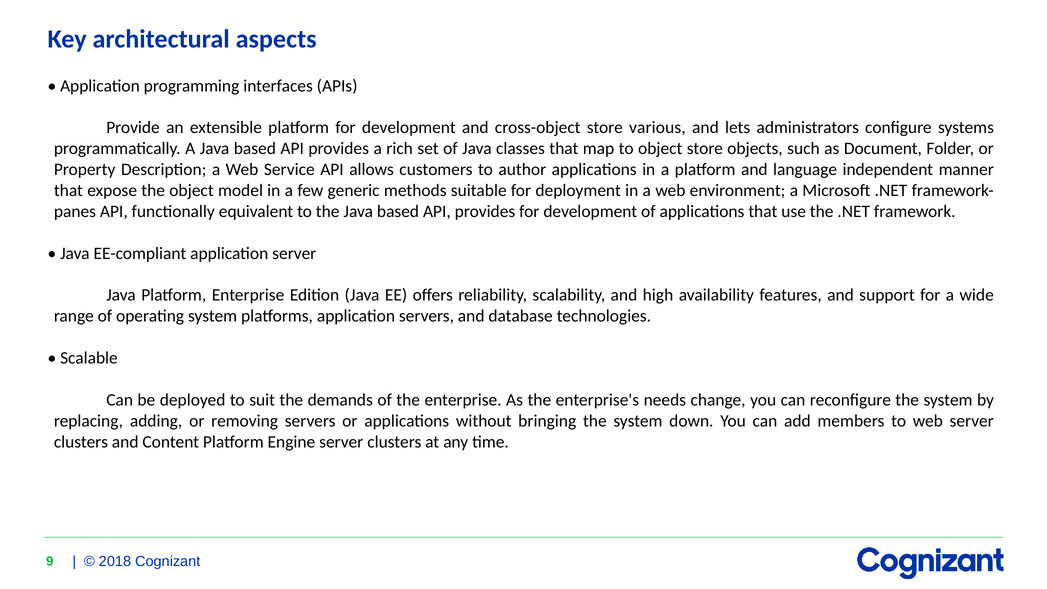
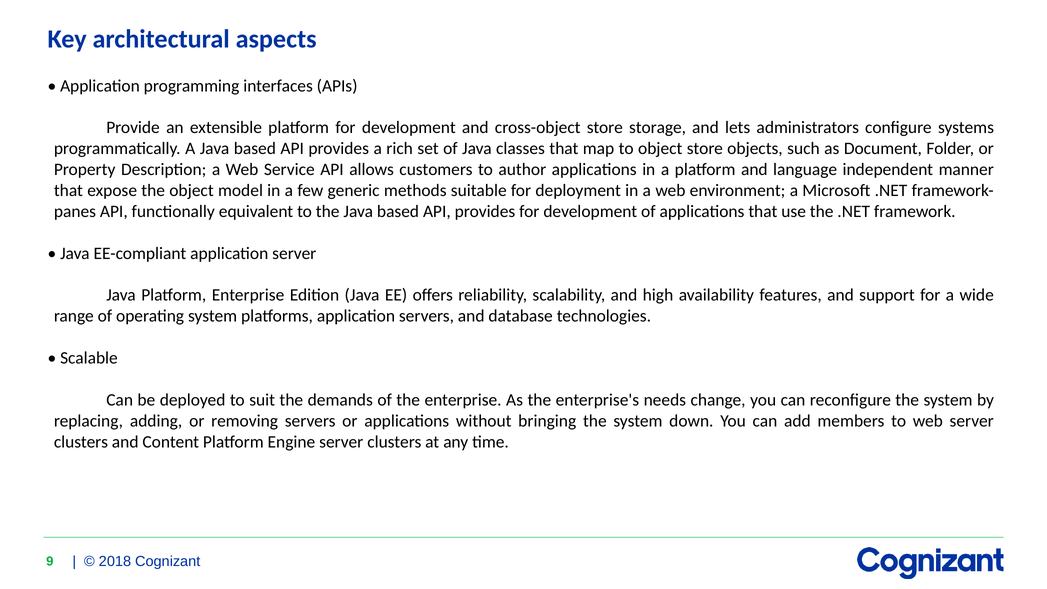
various: various -> storage
